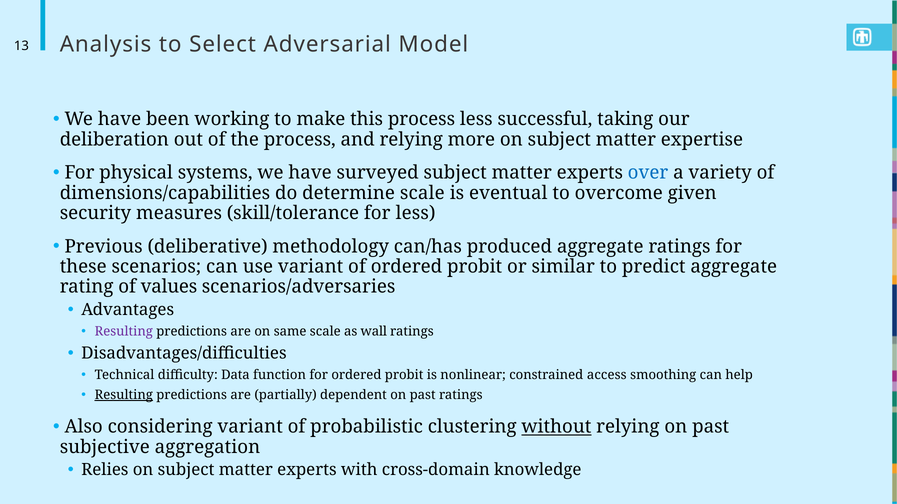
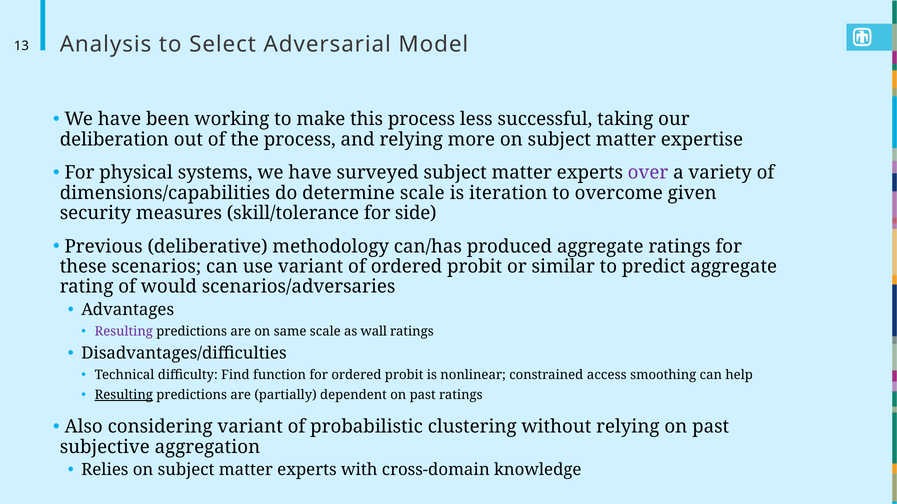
over colour: blue -> purple
eventual: eventual -> iteration
for less: less -> side
values: values -> would
Data: Data -> Find
without underline: present -> none
